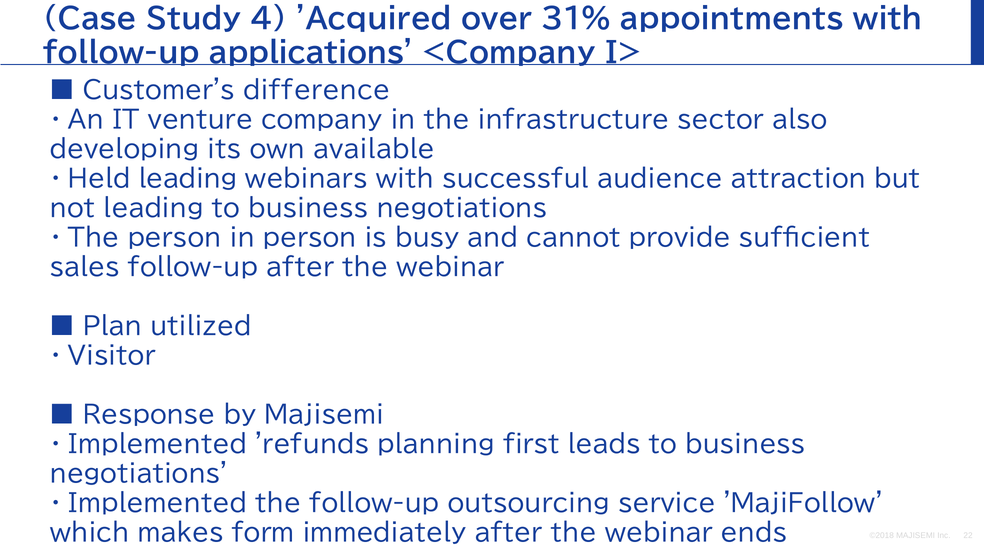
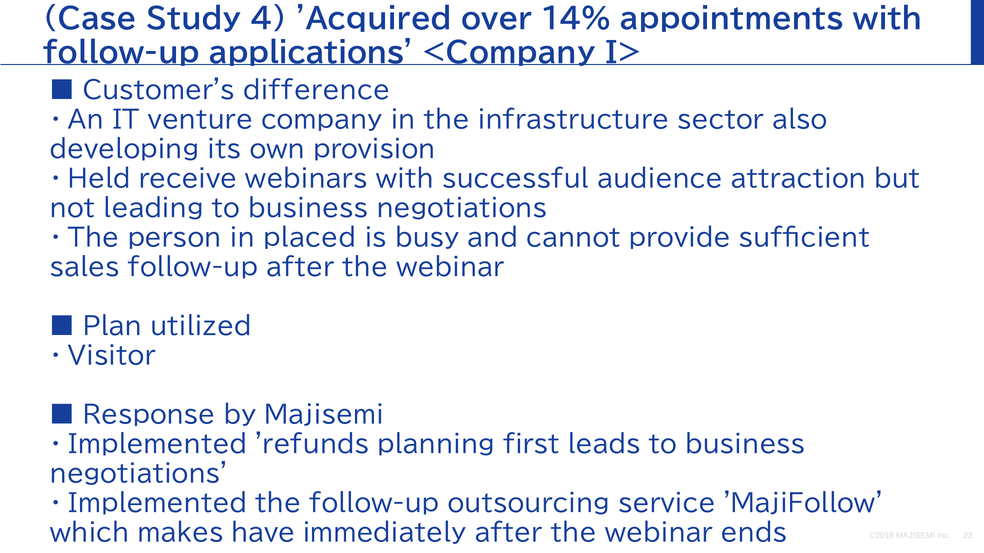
31%: 31% -> 14%
available: available -> provision
leading at (188, 179): leading -> receive
in person: person -> placed
form: form -> have
